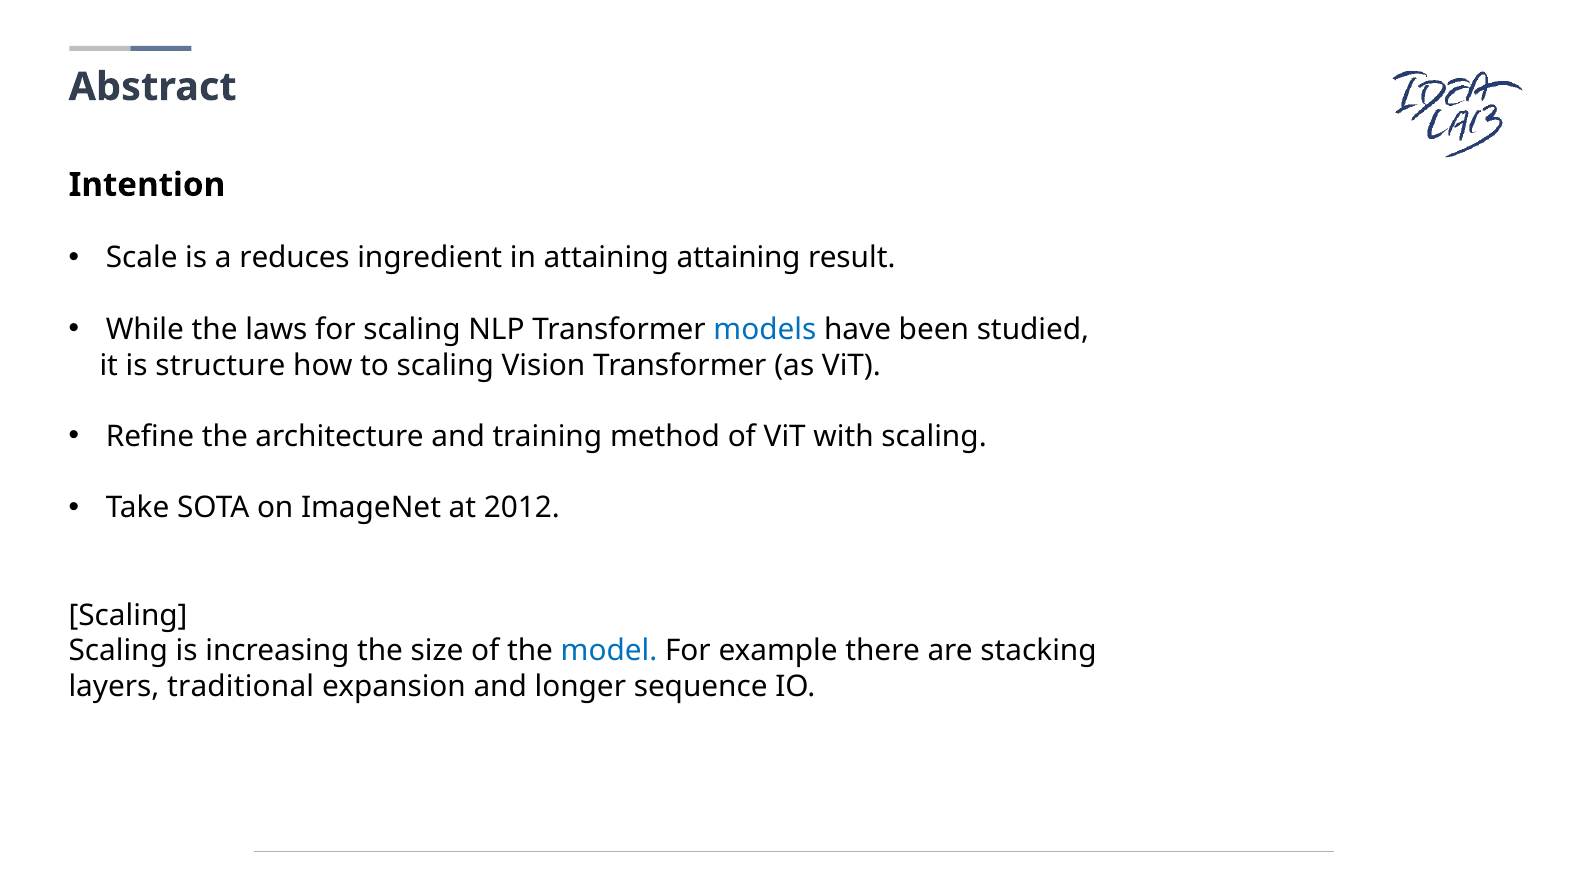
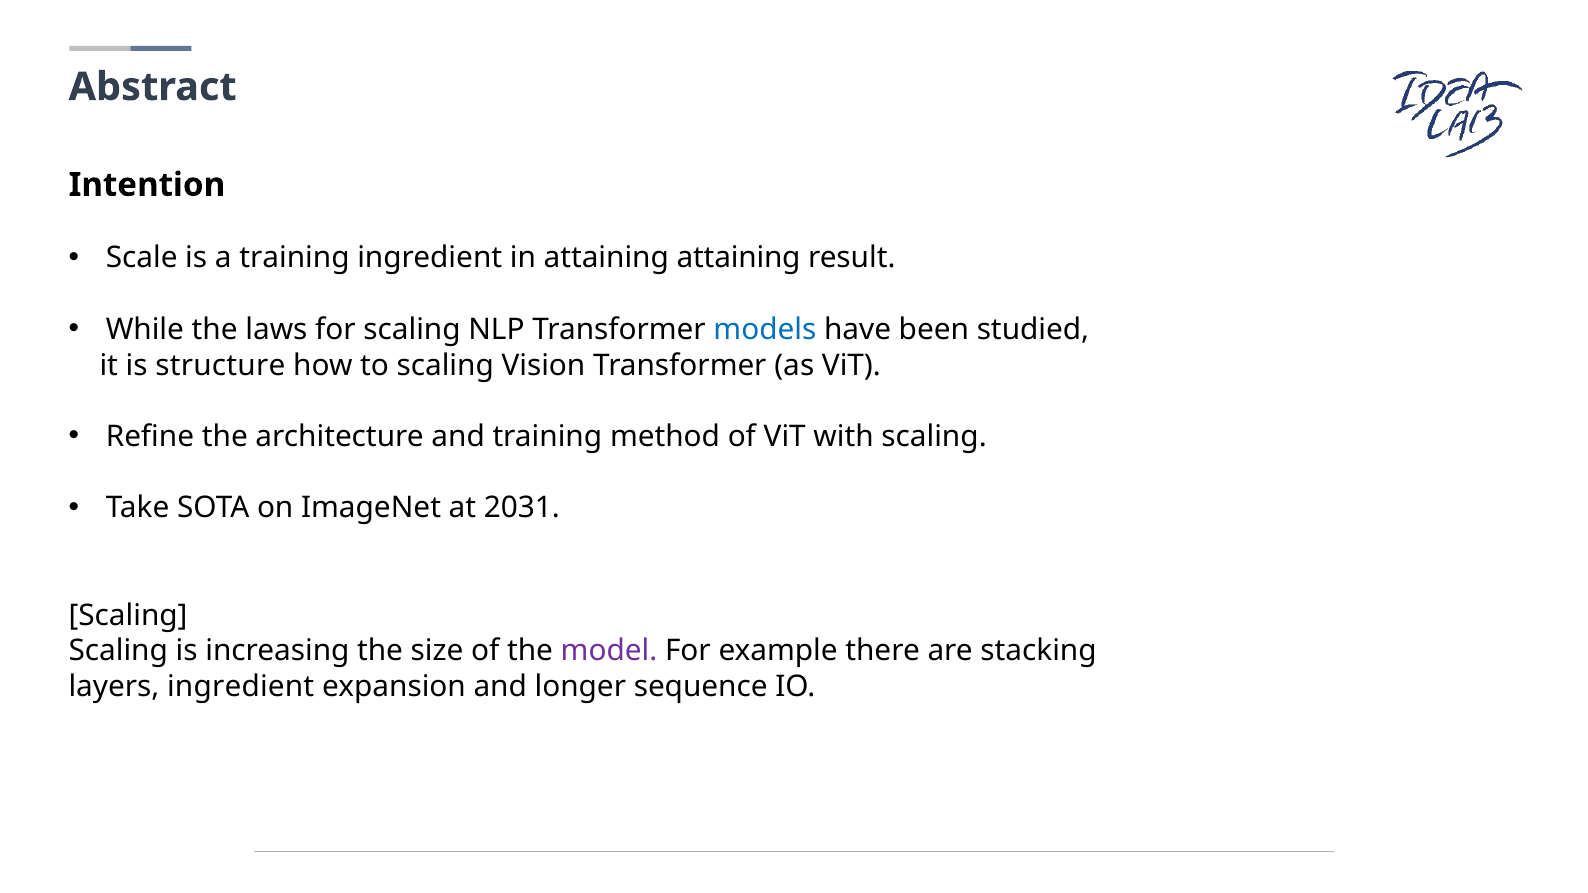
a reduces: reduces -> training
2012: 2012 -> 2031
model colour: blue -> purple
layers traditional: traditional -> ingredient
